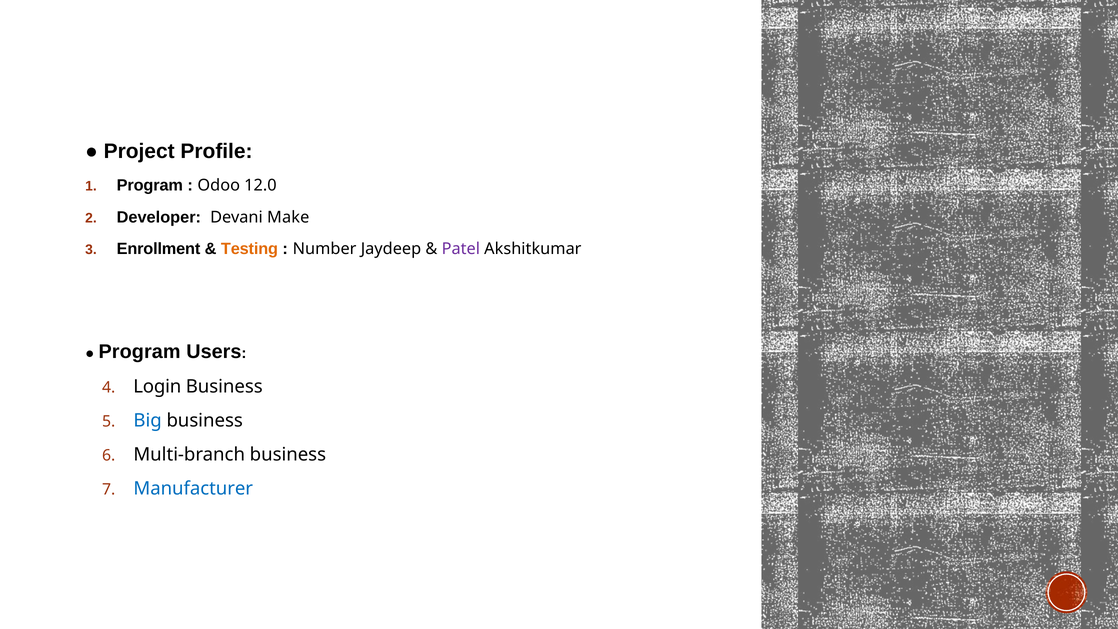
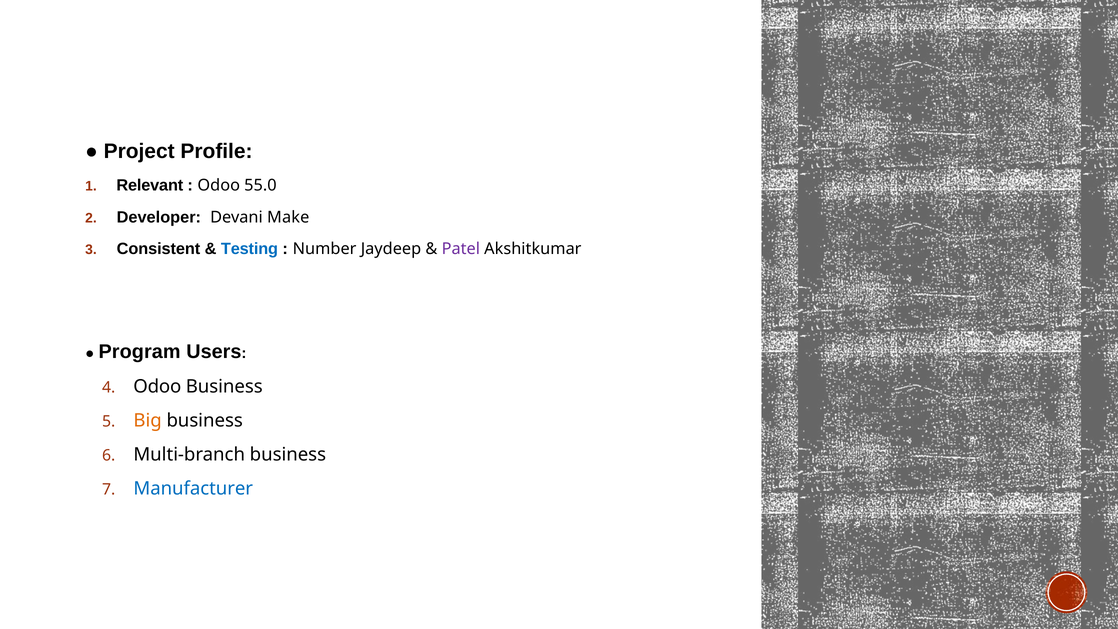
Program at (150, 186): Program -> Relevant
12.0: 12.0 -> 55.0
Enrollment: Enrollment -> Consistent
Testing colour: orange -> blue
Login at (157, 386): Login -> Odoo
Big colour: blue -> orange
